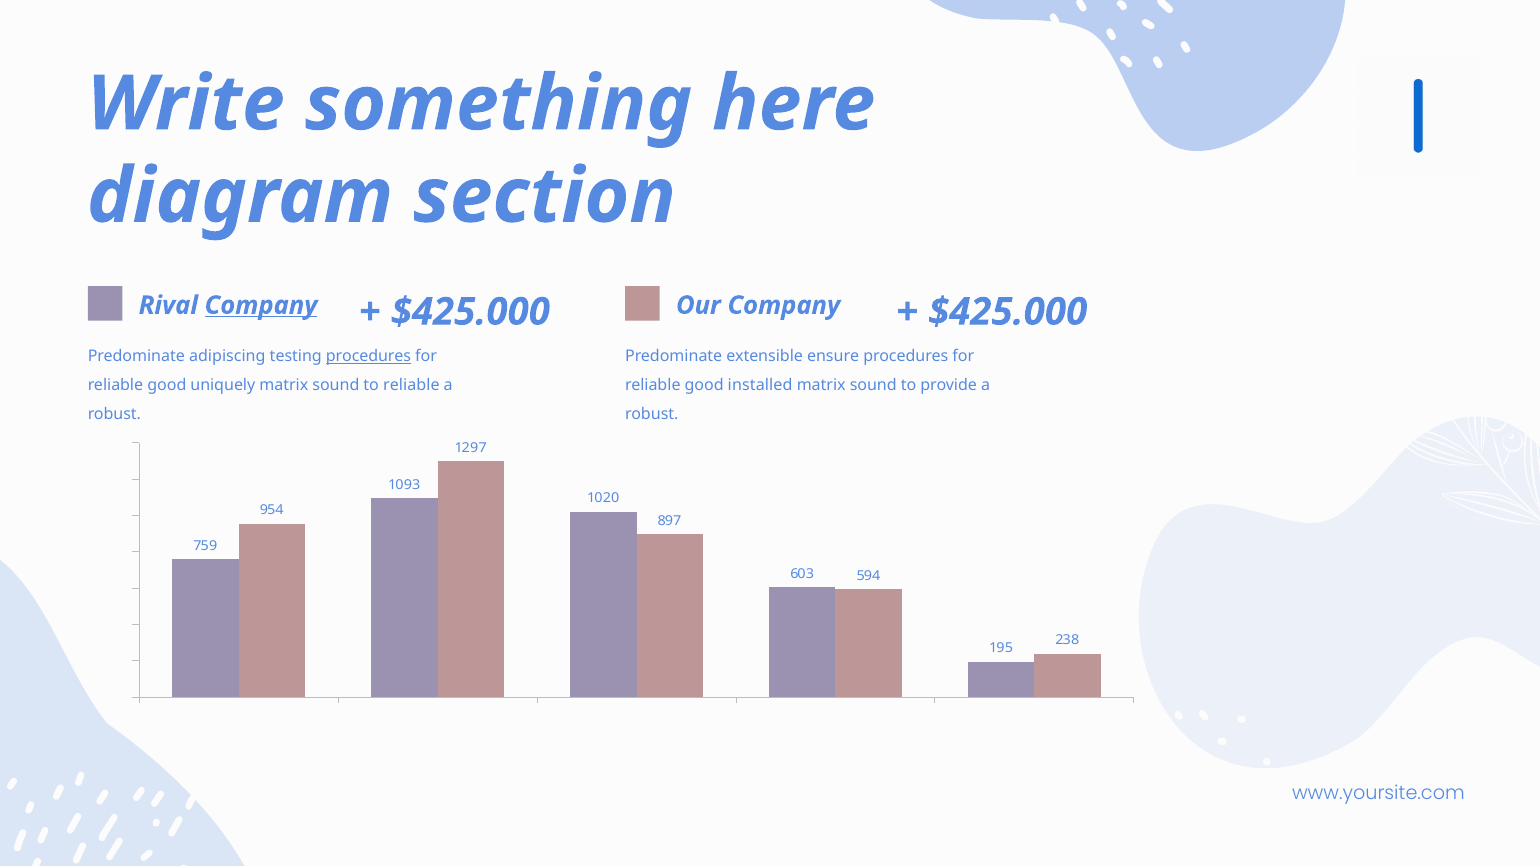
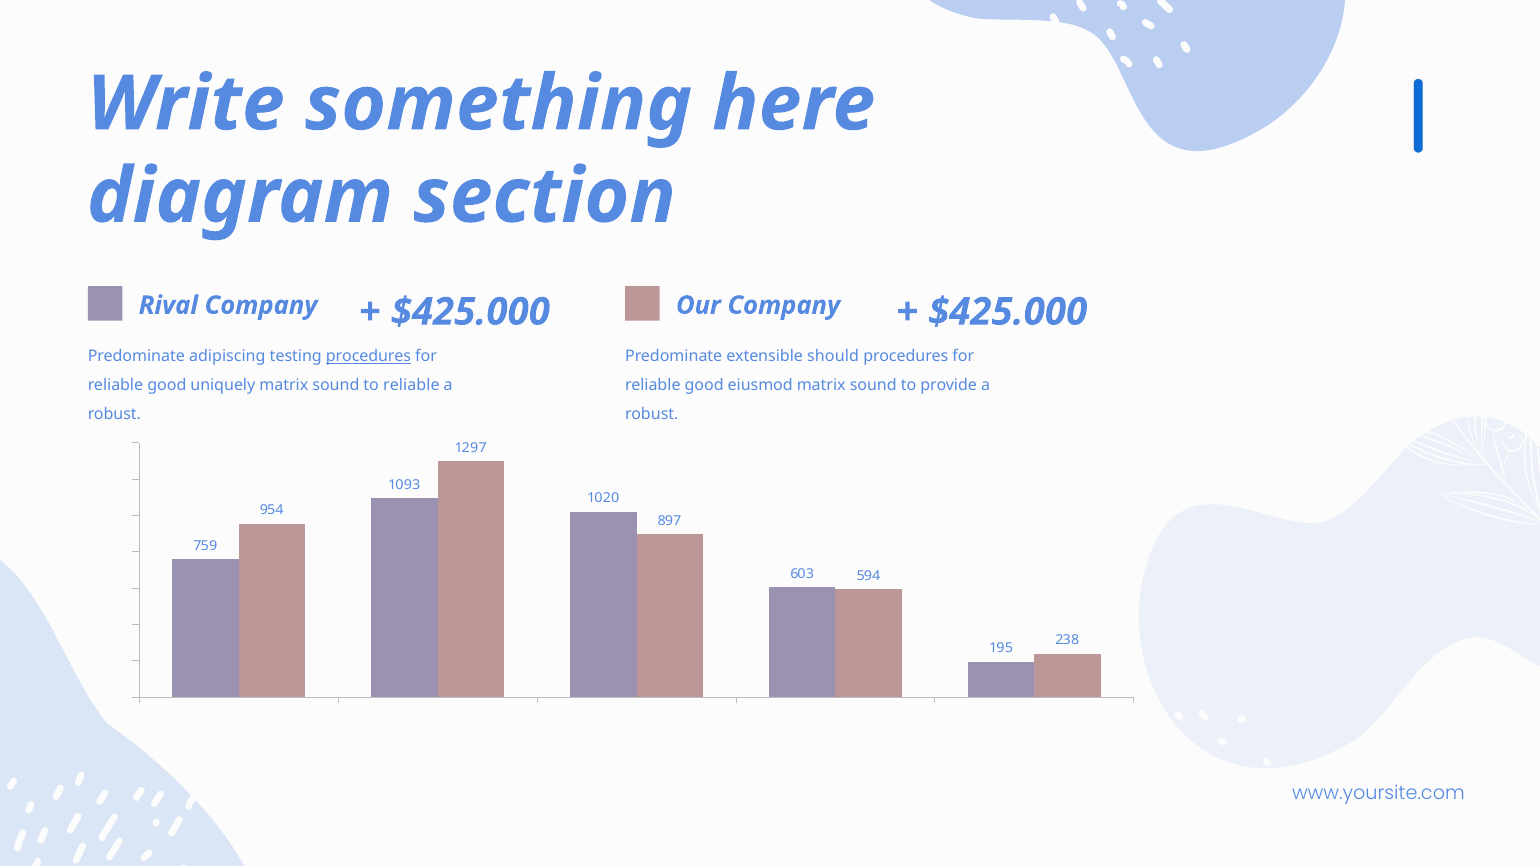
Company at (261, 305) underline: present -> none
ensure: ensure -> should
installed: installed -> eiusmod
